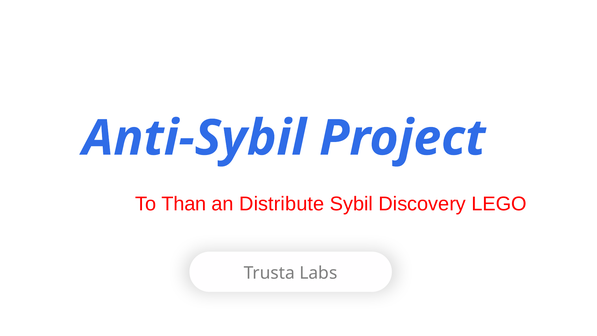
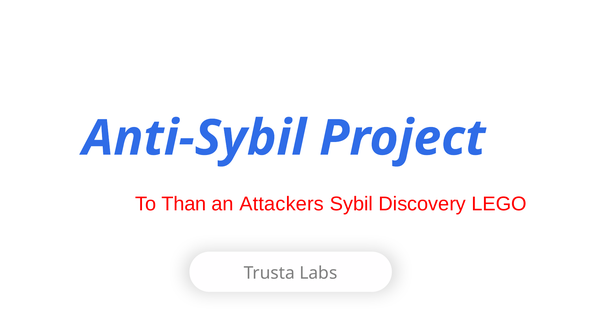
Distribute: Distribute -> Attackers
